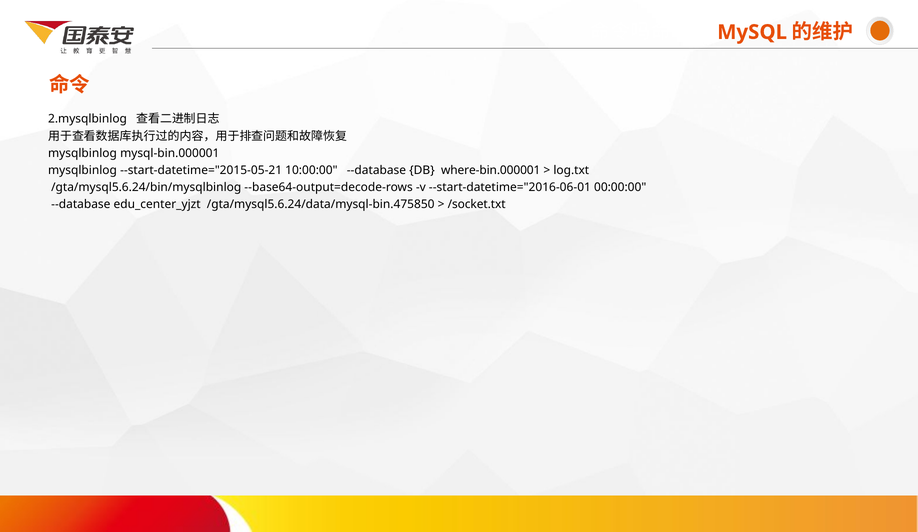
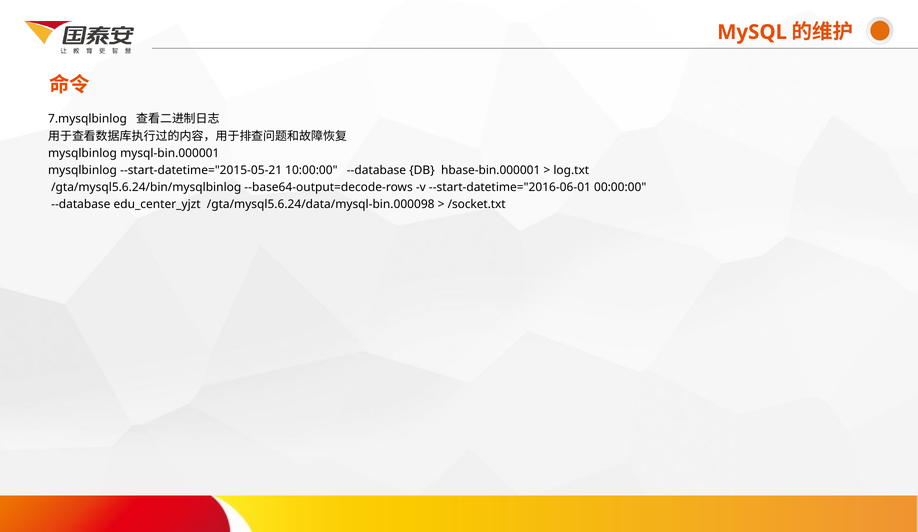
2.mysqlbinlog: 2.mysqlbinlog -> 7.mysqlbinlog
where-bin.000001: where-bin.000001 -> hbase-bin.000001
/gta/mysql5.6.24/data/mysql-bin.475850: /gta/mysql5.6.24/data/mysql-bin.475850 -> /gta/mysql5.6.24/data/mysql-bin.000098
